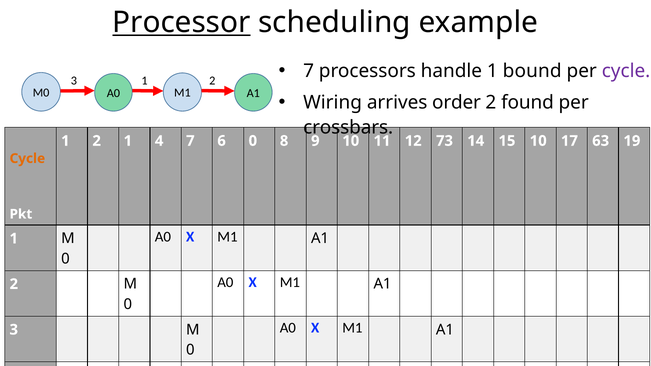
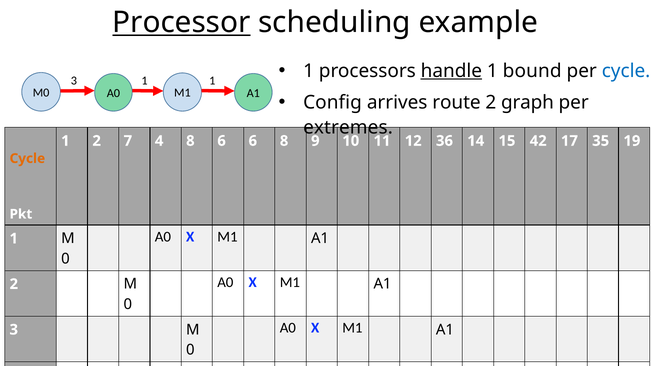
7 at (309, 71): 7 -> 1
handle underline: none -> present
cycle at (626, 71) colour: purple -> blue
3 1 2: 2 -> 1
Wiring: Wiring -> Config
order: order -> route
found: found -> graph
crossbars: crossbars -> extremes
2 1: 1 -> 7
4 7: 7 -> 8
6 0: 0 -> 6
73: 73 -> 36
15 10: 10 -> 42
63: 63 -> 35
